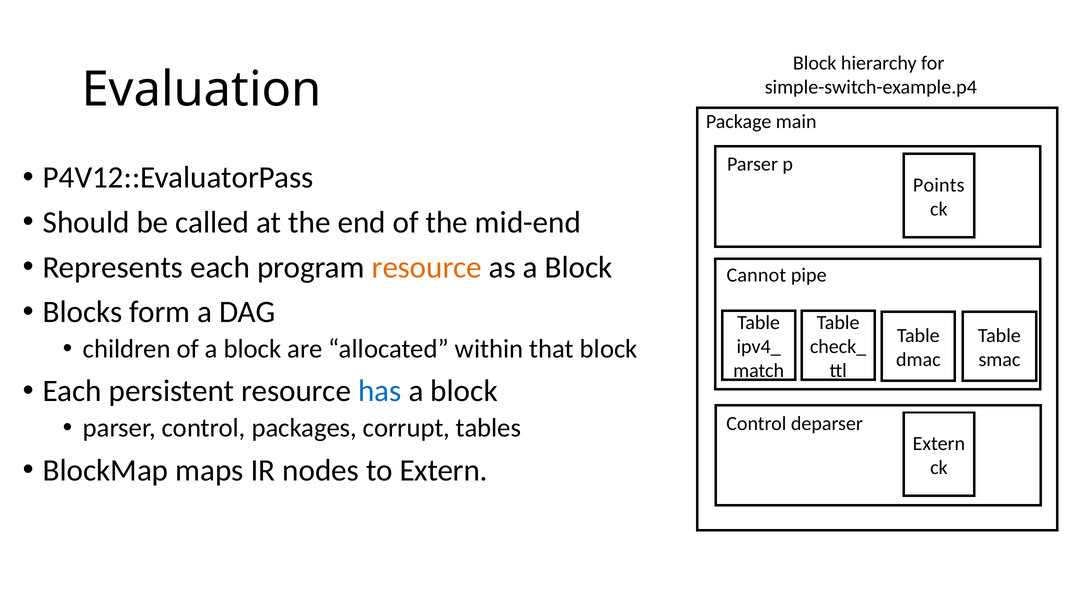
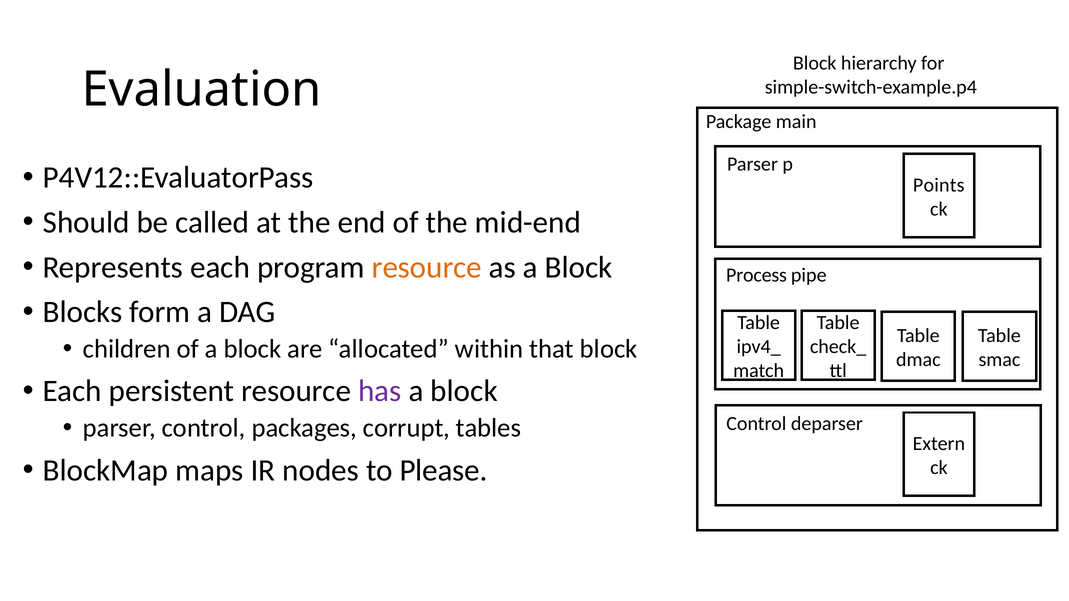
Cannot: Cannot -> Process
has colour: blue -> purple
to Extern: Extern -> Please
